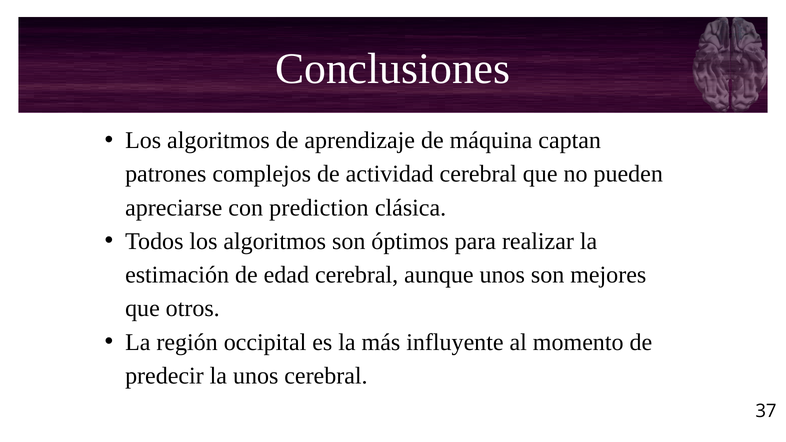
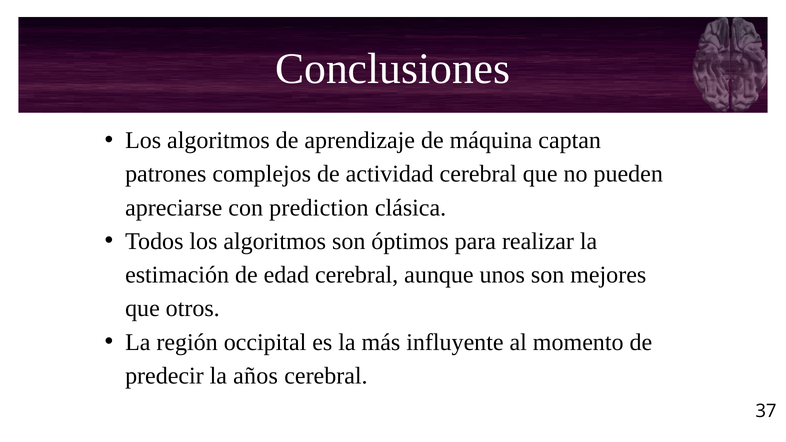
la unos: unos -> años
